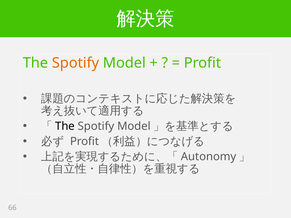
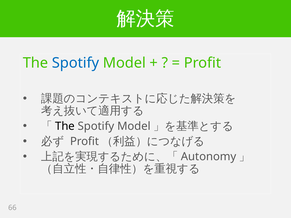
Spotify at (76, 63) colour: orange -> blue
